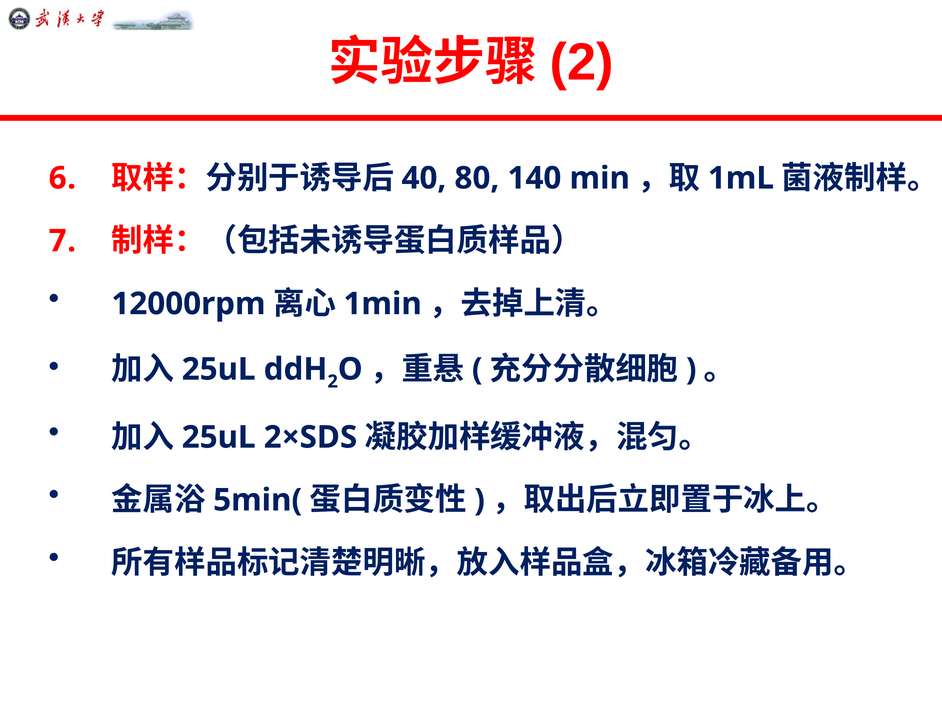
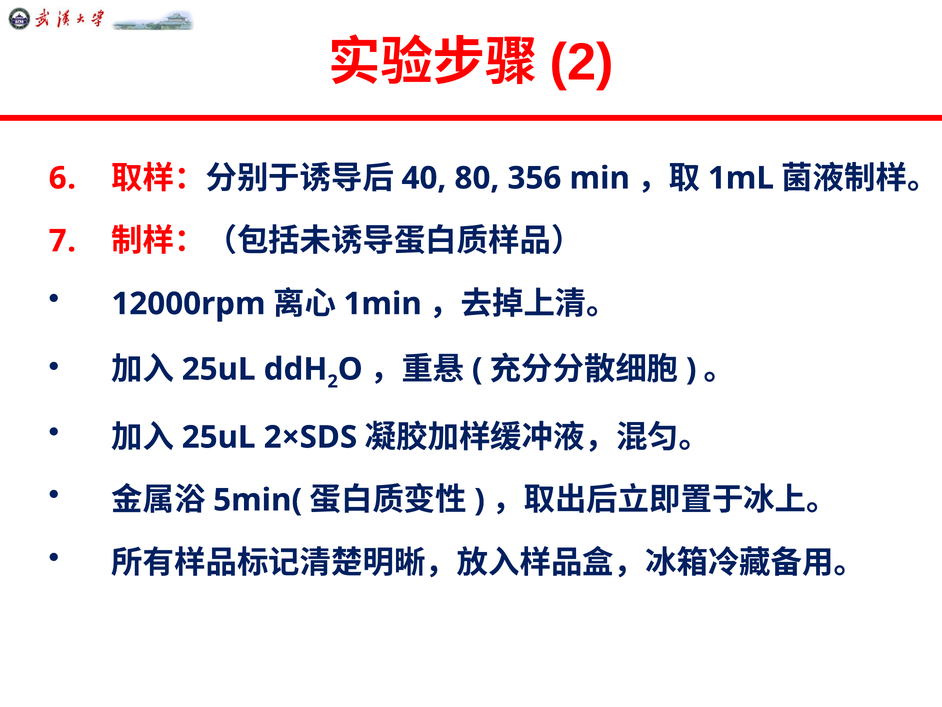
140: 140 -> 356
